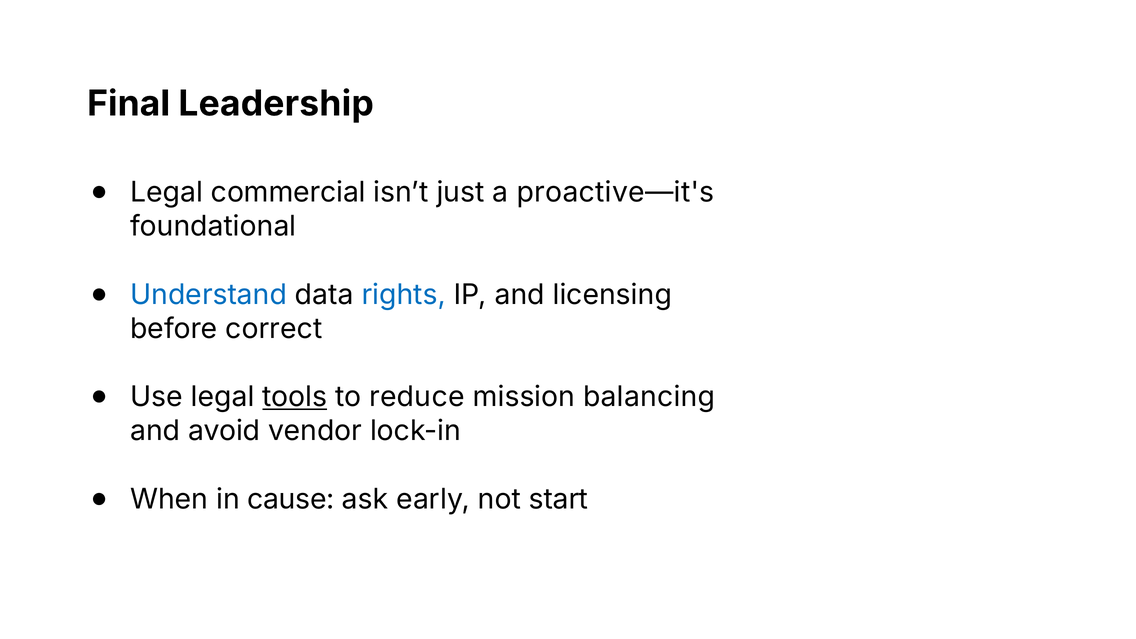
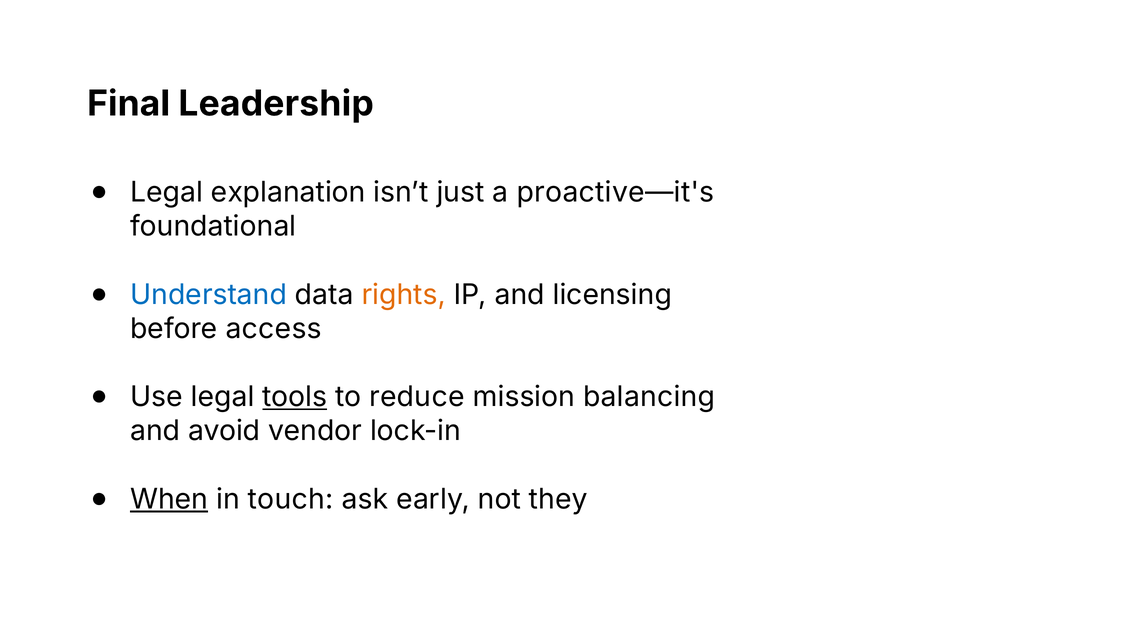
commercial: commercial -> explanation
rights colour: blue -> orange
correct: correct -> access
When underline: none -> present
cause: cause -> touch
start: start -> they
